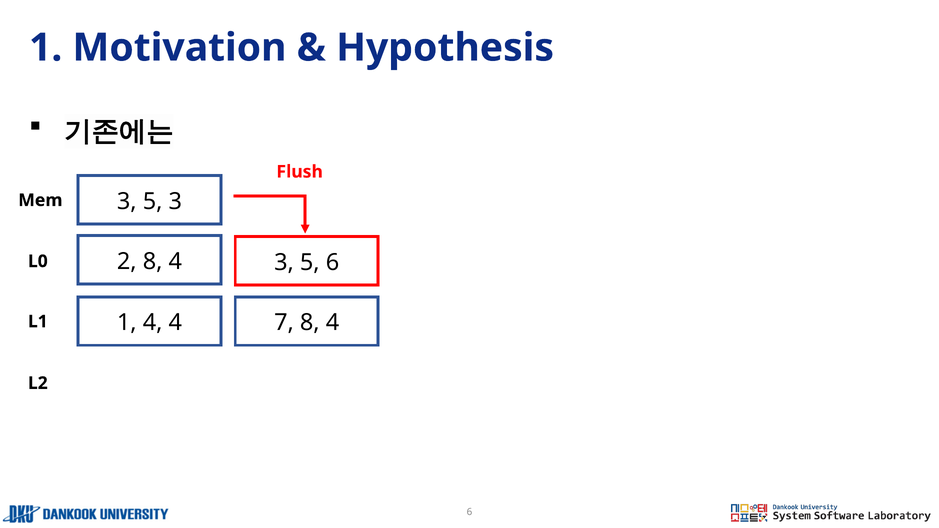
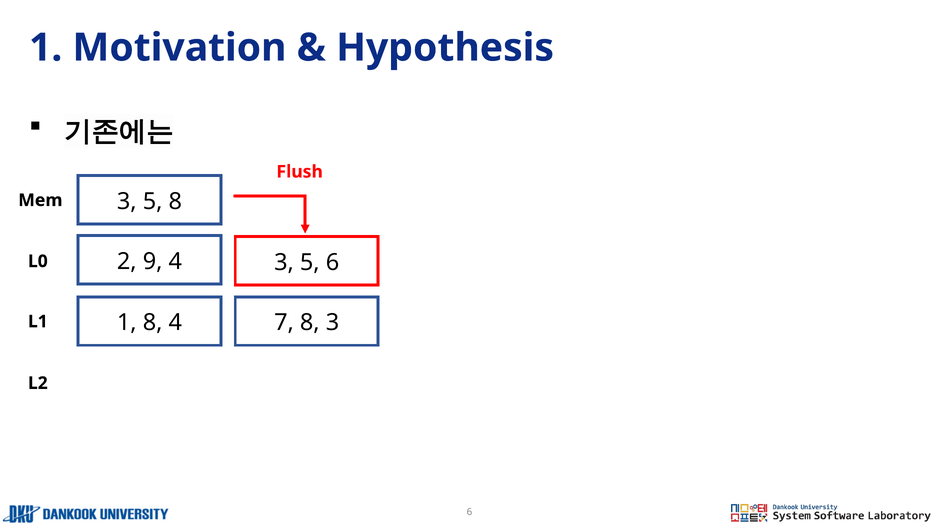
5 3: 3 -> 8
2 8: 8 -> 9
1 4: 4 -> 8
7 8 4: 4 -> 3
